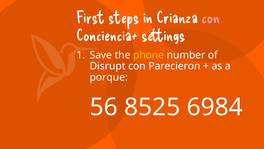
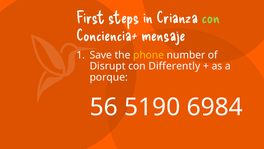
con at (211, 18) colour: pink -> light green
settings: settings -> mensaje
Parecieron: Parecieron -> Differently
8525: 8525 -> 5190
